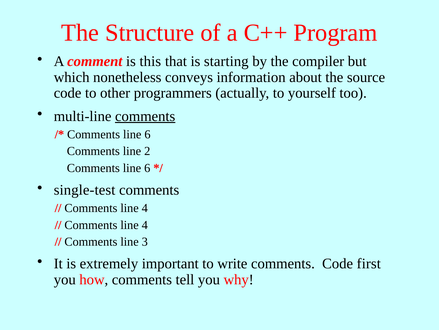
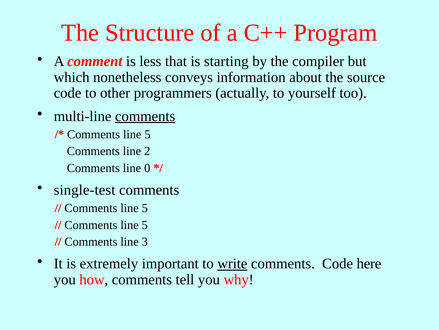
this: this -> less
6 at (147, 134): 6 -> 5
6 at (147, 168): 6 -> 0
4 at (145, 208): 4 -> 5
4 at (145, 225): 4 -> 5
write underline: none -> present
first: first -> here
